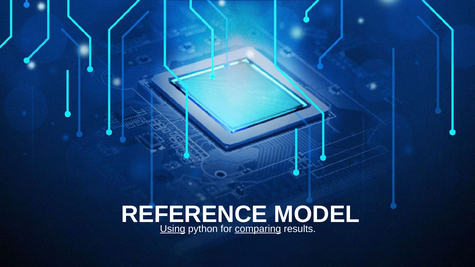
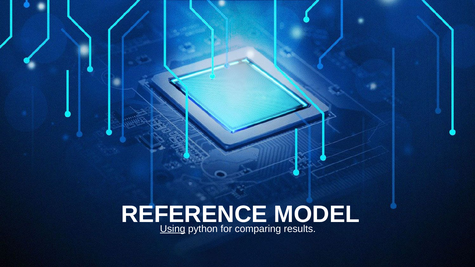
comparing underline: present -> none
